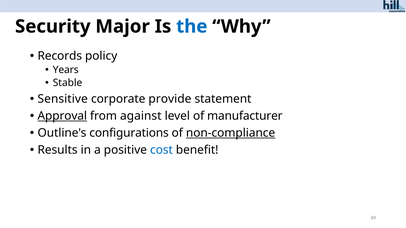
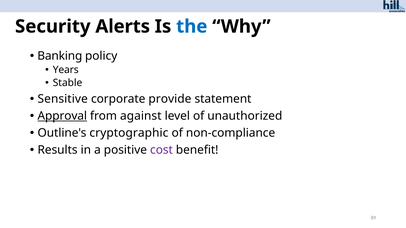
Major: Major -> Alerts
Records: Records -> Banking
manufacturer: manufacturer -> unauthorized
configurations: configurations -> cryptographic
non-compliance underline: present -> none
cost colour: blue -> purple
